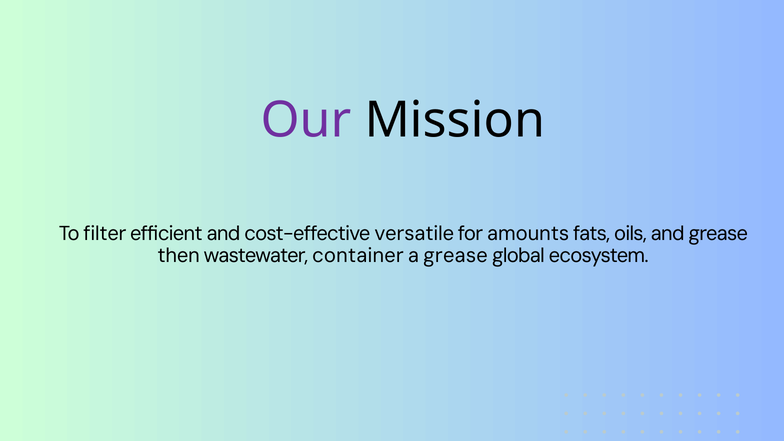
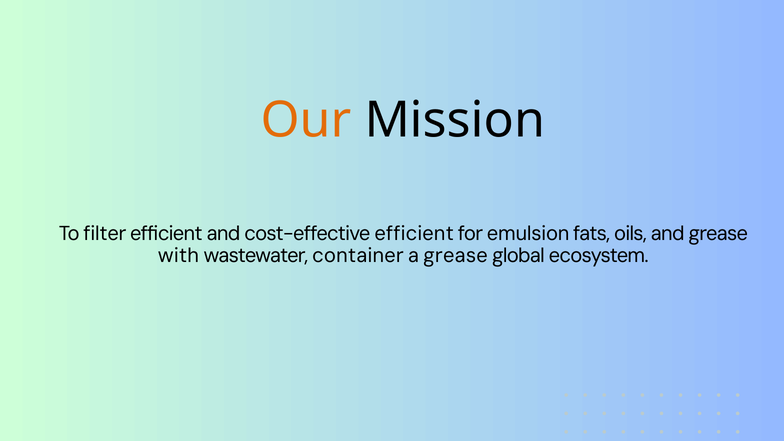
Our colour: purple -> orange
cost-effective versatile: versatile -> efficient
amounts: amounts -> emulsion
then: then -> with
